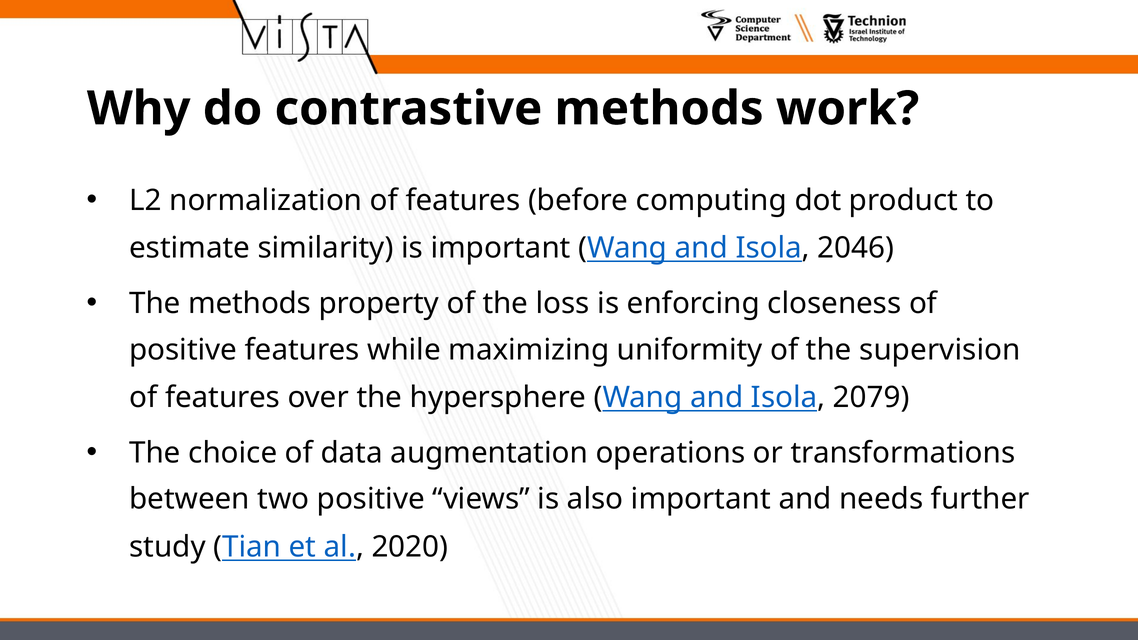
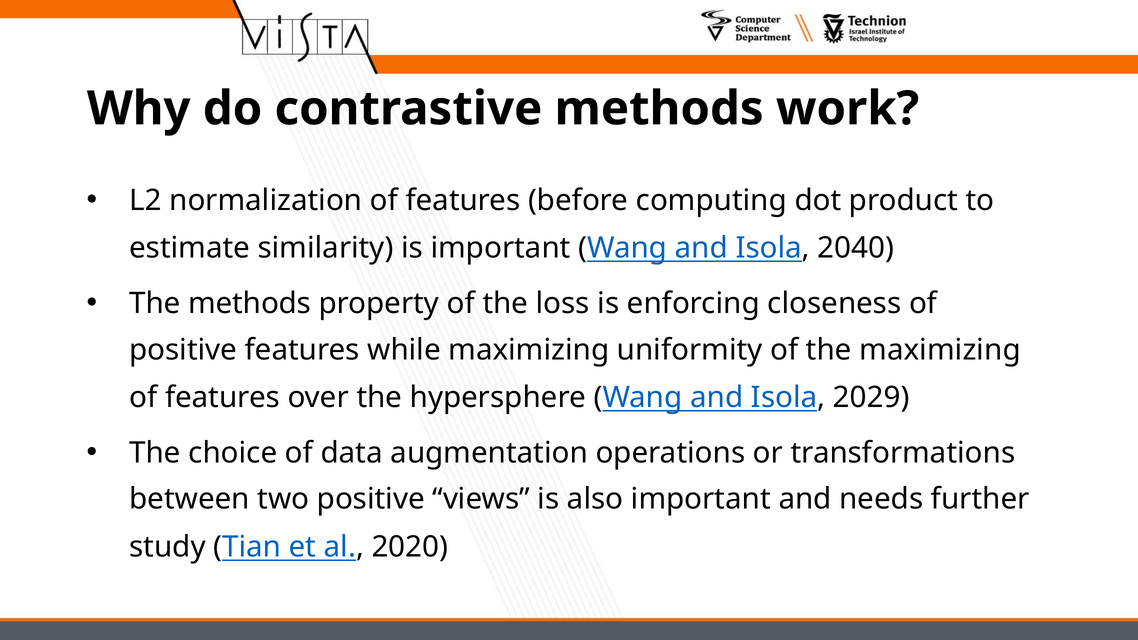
2046: 2046 -> 2040
the supervision: supervision -> maximizing
2079: 2079 -> 2029
